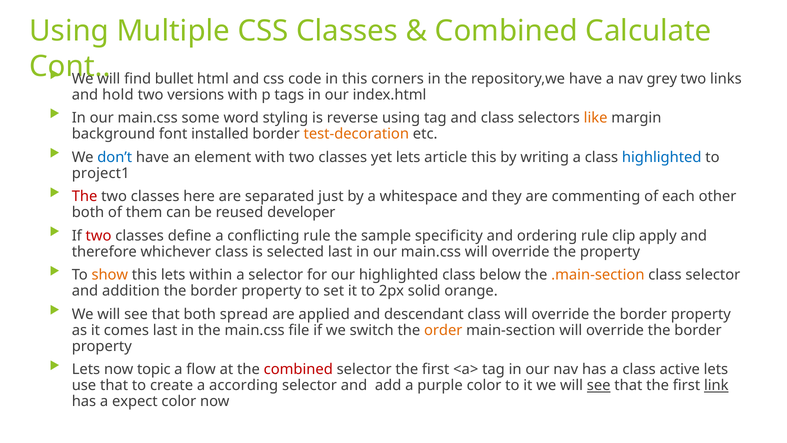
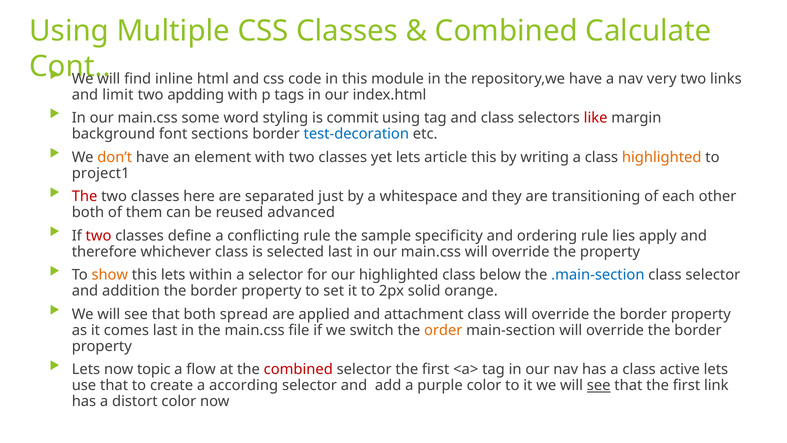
bullet: bullet -> inline
corners: corners -> module
grey: grey -> very
hold: hold -> limit
versions: versions -> apdding
reverse: reverse -> commit
like colour: orange -> red
installed: installed -> sections
test-decoration colour: orange -> blue
don’t colour: blue -> orange
highlighted at (662, 157) colour: blue -> orange
commenting: commenting -> transitioning
developer: developer -> advanced
clip: clip -> lies
.main-section colour: orange -> blue
descendant: descendant -> attachment
link underline: present -> none
expect: expect -> distort
